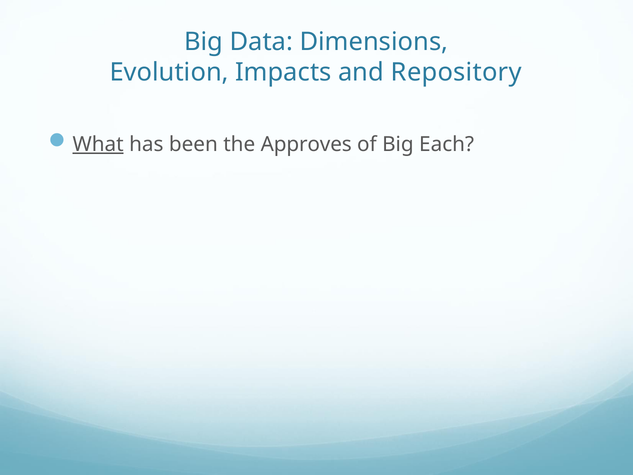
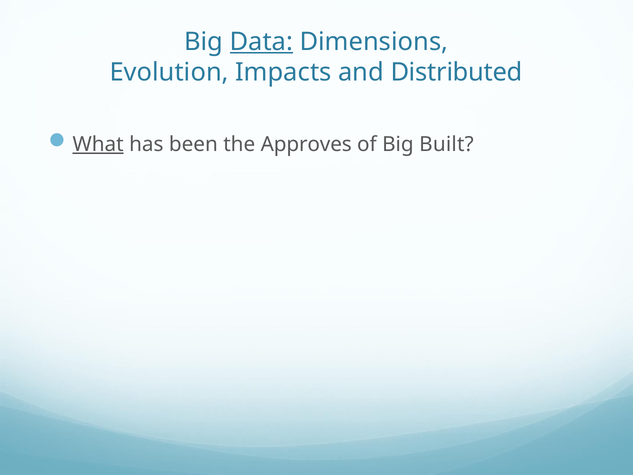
Data underline: none -> present
Repository: Repository -> Distributed
Each: Each -> Built
